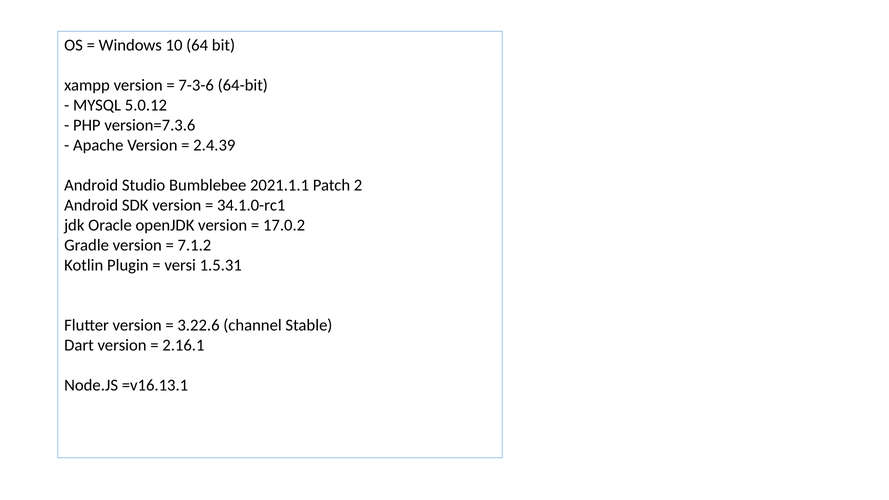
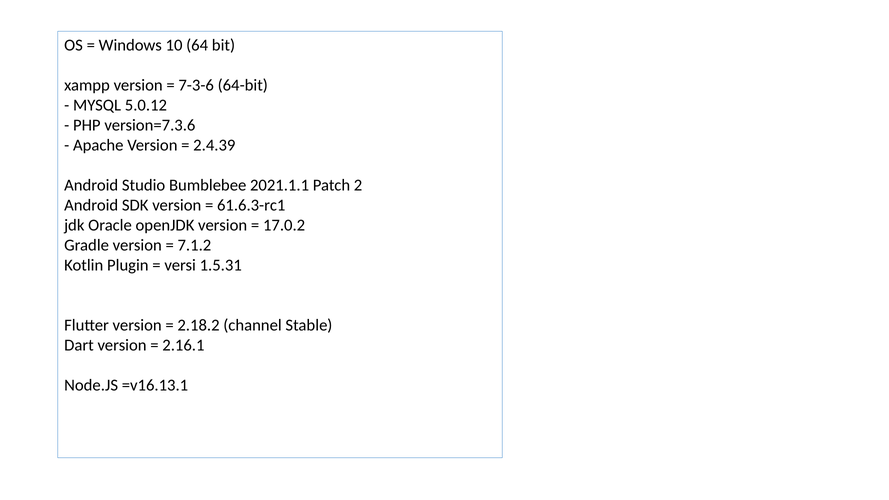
34.1.0-rc1: 34.1.0-rc1 -> 61.6.3-rc1
3.22.6: 3.22.6 -> 2.18.2
